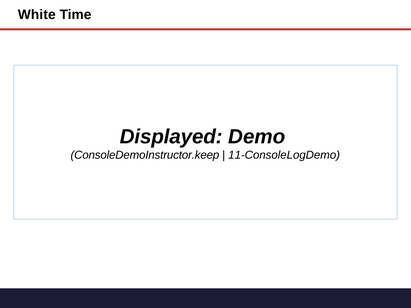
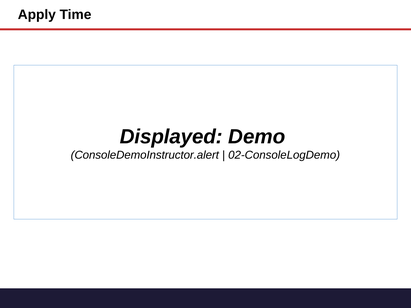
White: White -> Apply
ConsoleDemoInstructor.keep: ConsoleDemoInstructor.keep -> ConsoleDemoInstructor.alert
11-ConsoleLogDemo: 11-ConsoleLogDemo -> 02-ConsoleLogDemo
